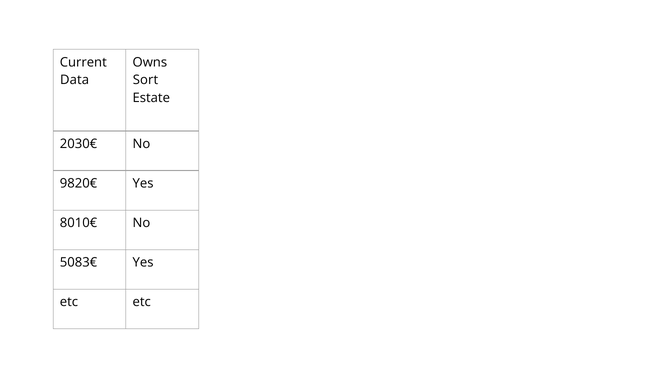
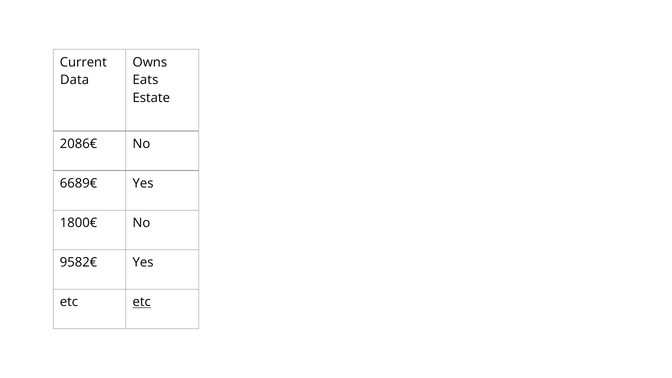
Sort: Sort -> Eats
2030€: 2030€ -> 2086€
9820€: 9820€ -> 6689€
8010€: 8010€ -> 1800€
5083€: 5083€ -> 9582€
etc at (142, 302) underline: none -> present
